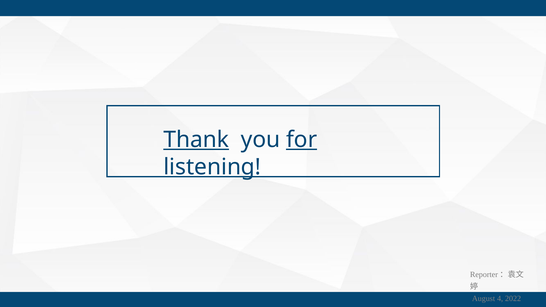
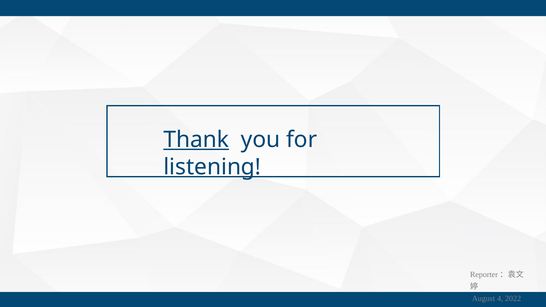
for underline: present -> none
